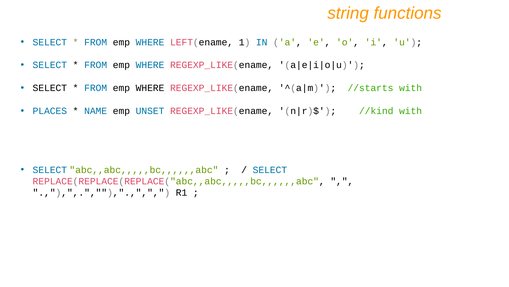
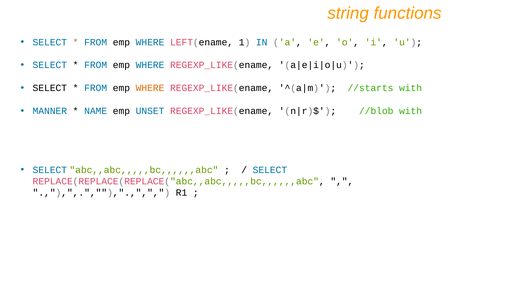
WHERE at (150, 88) colour: black -> orange
PLACES: PLACES -> MANNER
//kind: //kind -> //blob
